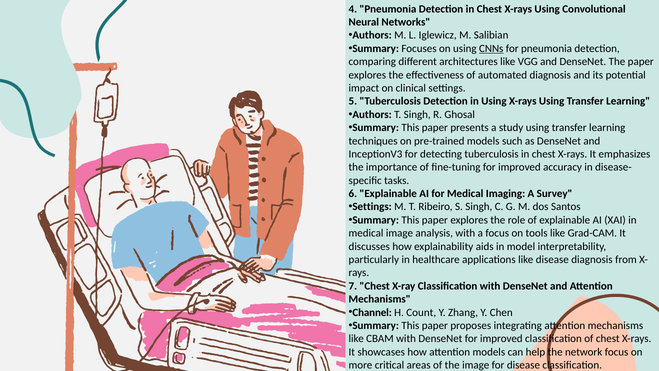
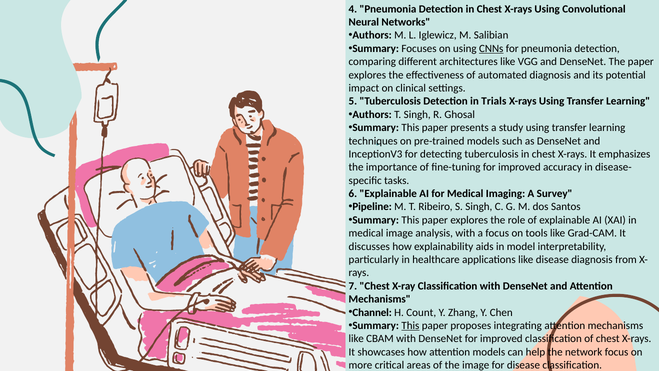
in Using: Using -> Trials
Settings at (372, 207): Settings -> Pipeline
This at (410, 325) underline: none -> present
